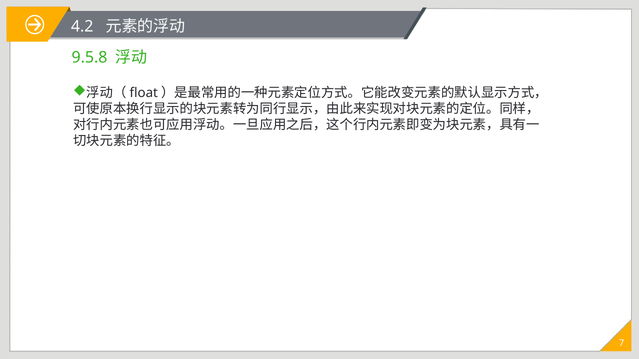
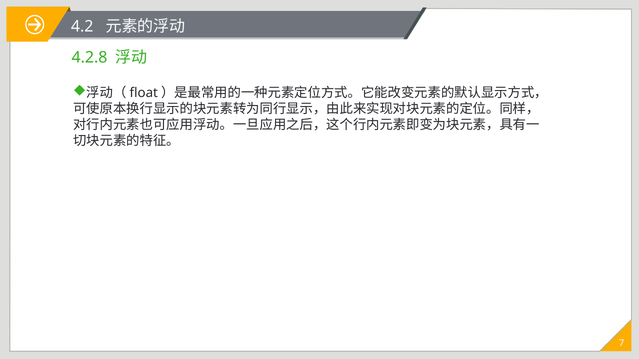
9.5.8: 9.5.8 -> 4.2.8
